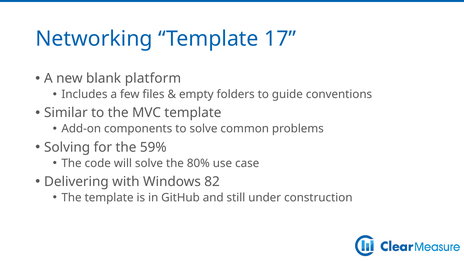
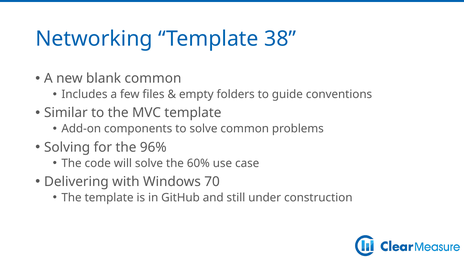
17: 17 -> 38
blank platform: platform -> common
59%: 59% -> 96%
80%: 80% -> 60%
82: 82 -> 70
